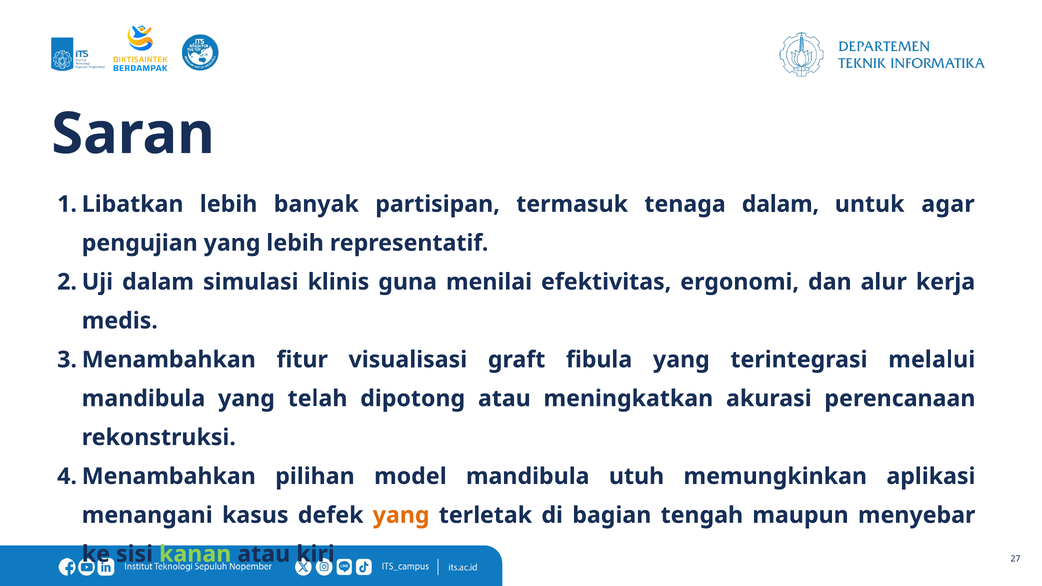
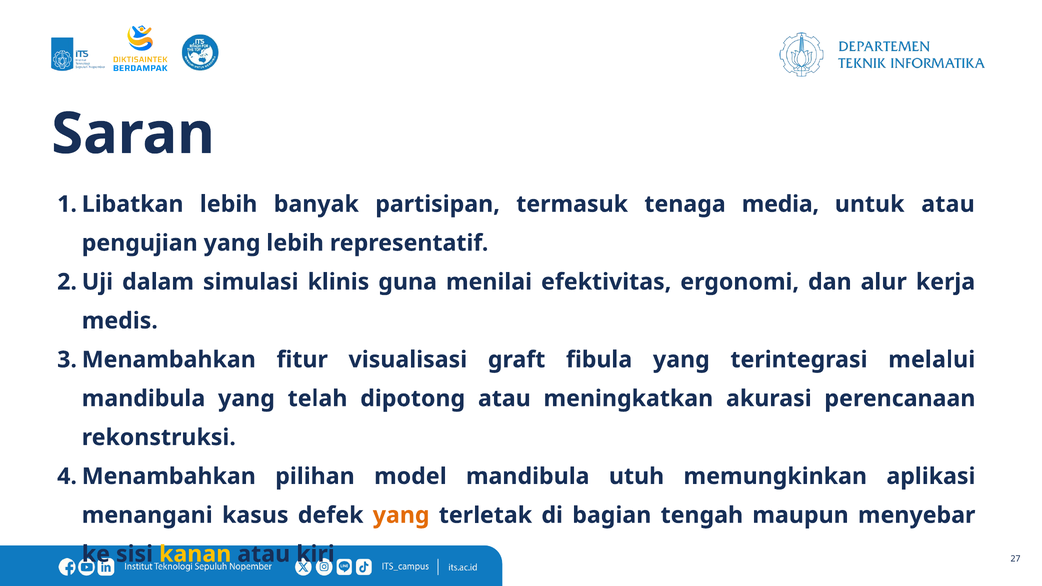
tenaga dalam: dalam -> media
untuk agar: agar -> atau
kanan colour: light green -> yellow
